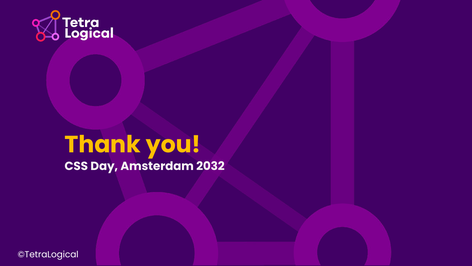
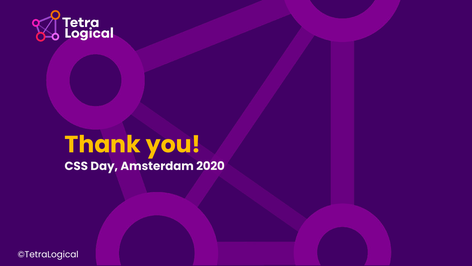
2032: 2032 -> 2020
